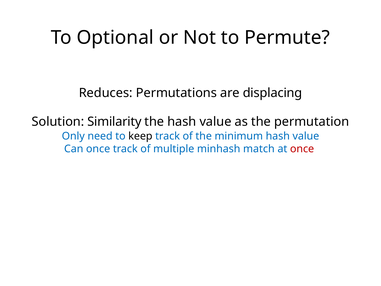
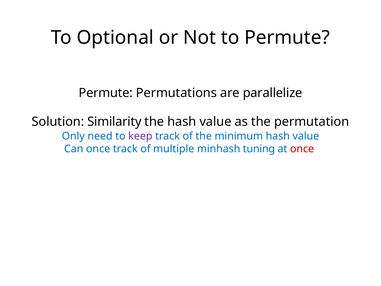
Reduces at (106, 93): Reduces -> Permute
displacing: displacing -> parallelize
keep colour: black -> purple
match: match -> tuning
